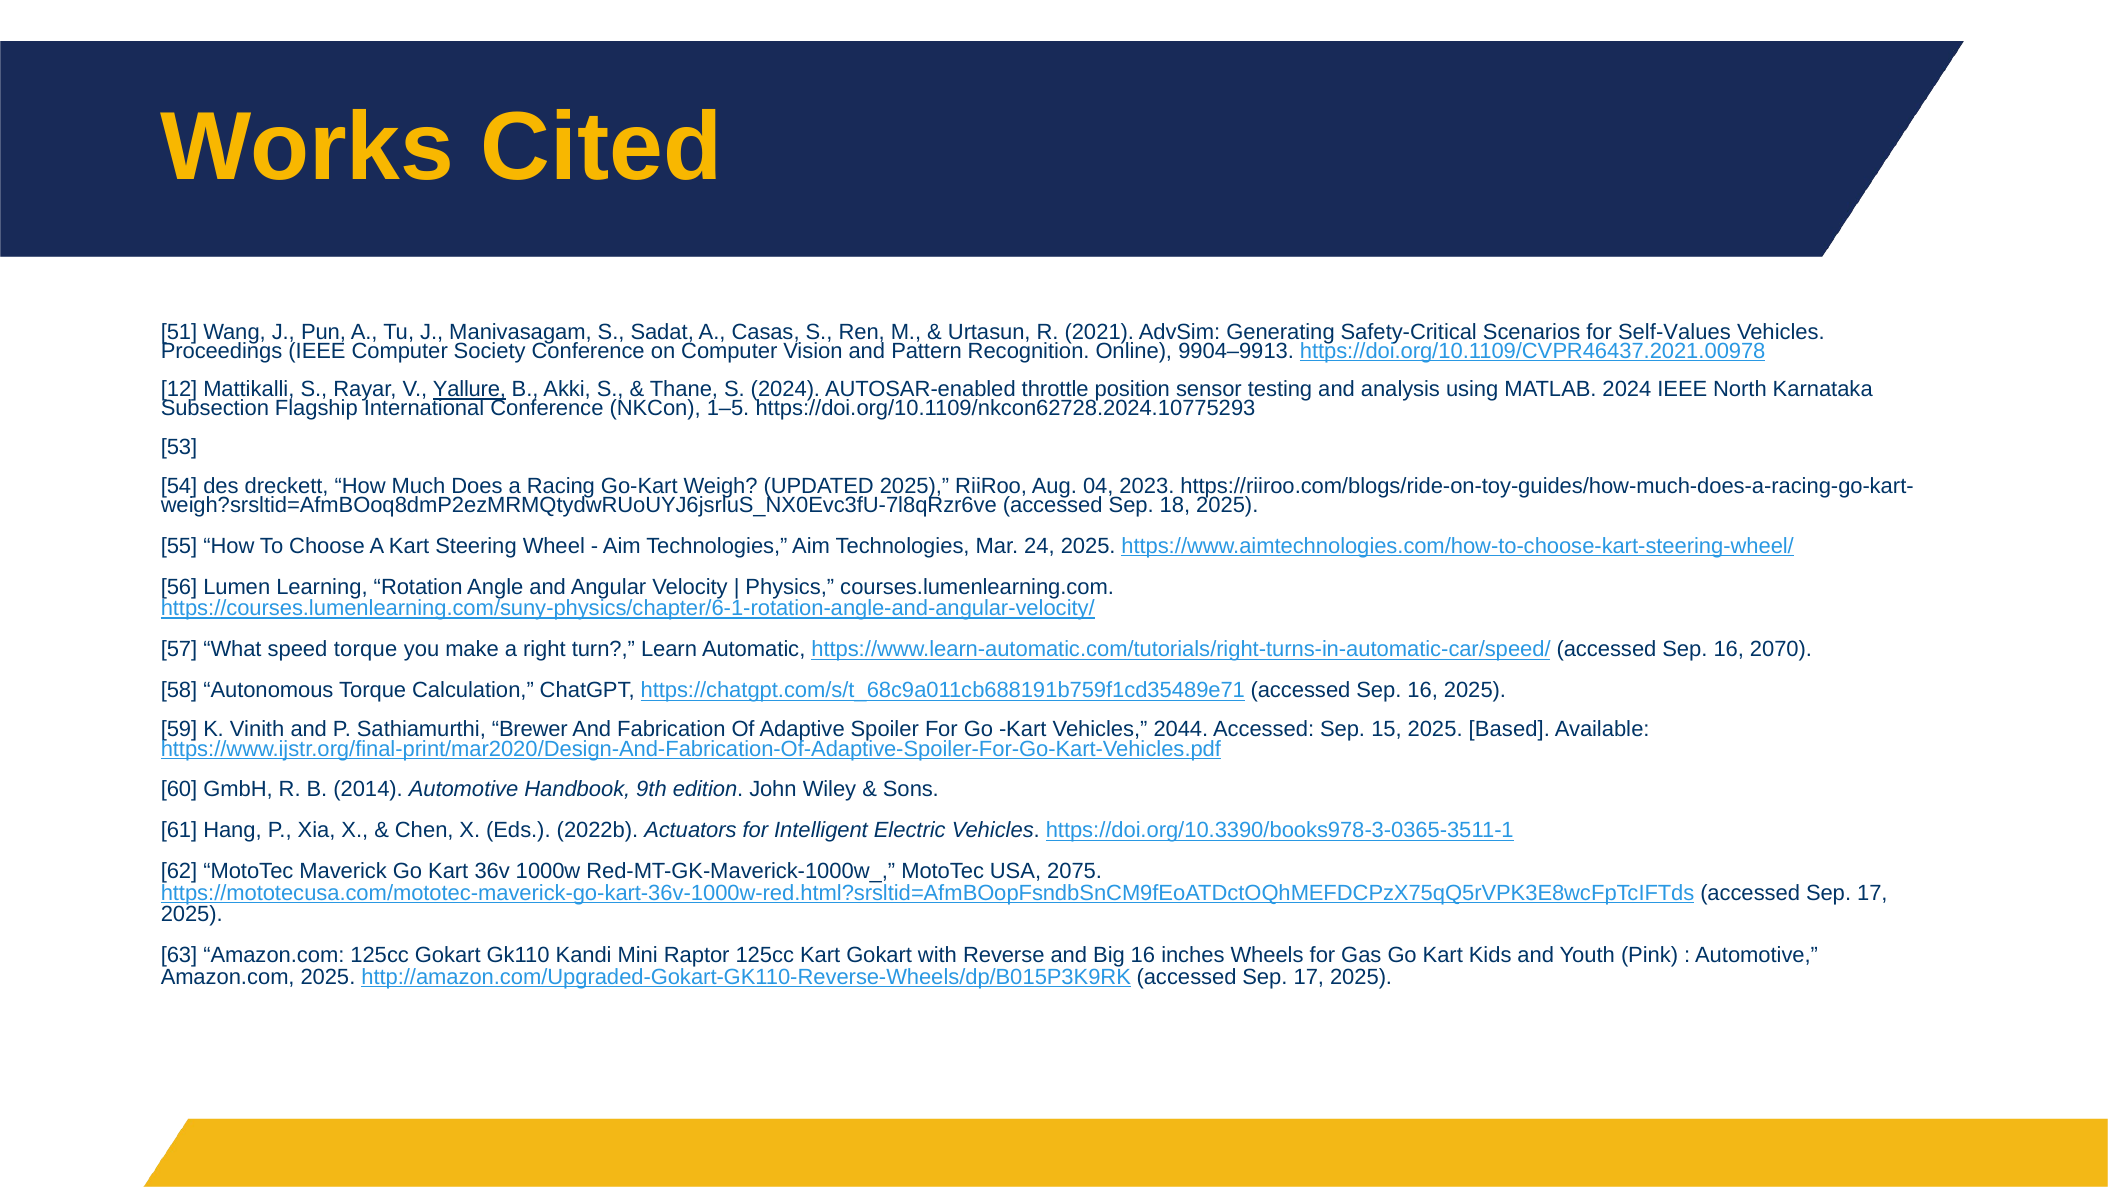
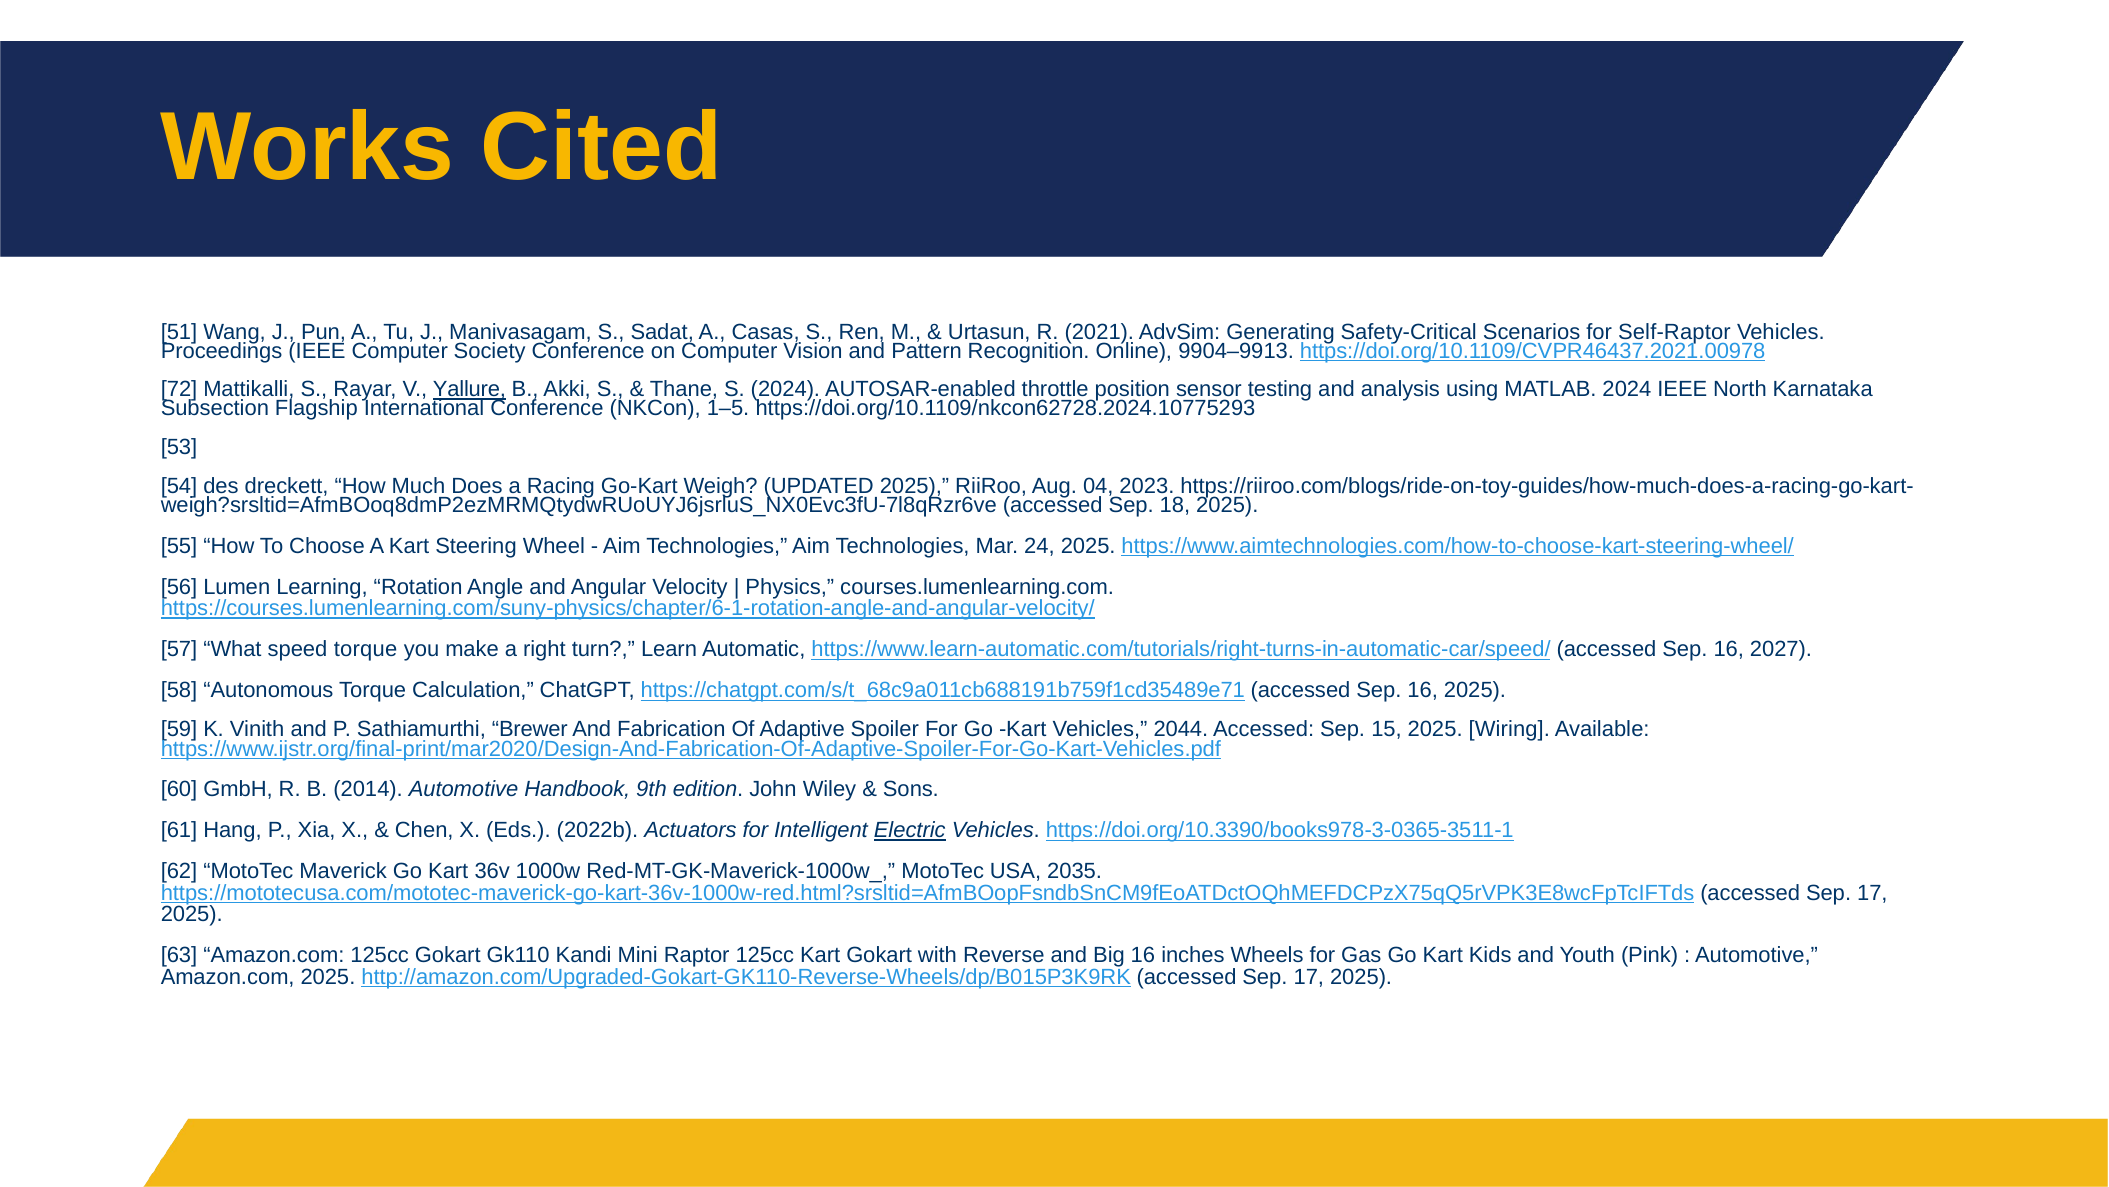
Self-Values: Self-Values -> Self-Raptor
12: 12 -> 72
2070: 2070 -> 2027
Based: Based -> Wiring
Electric underline: none -> present
2075: 2075 -> 2035
